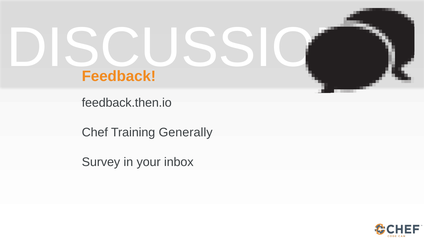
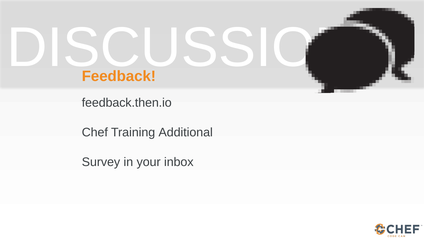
Generally: Generally -> Additional
